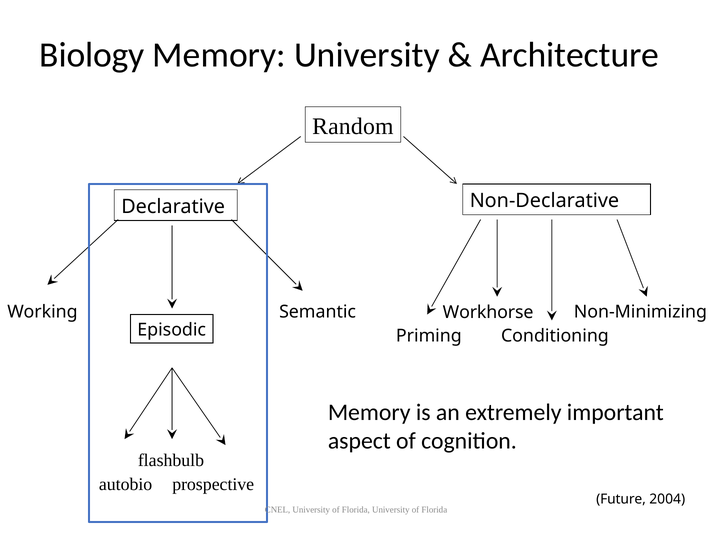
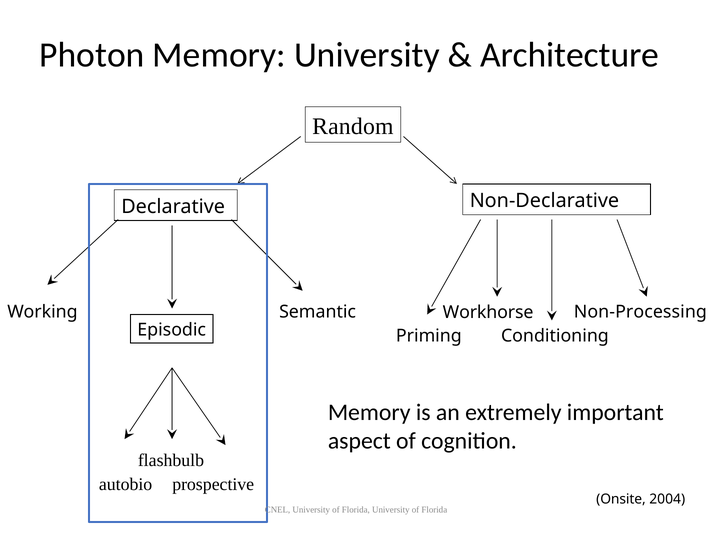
Biology: Biology -> Photon
Non-Minimizing: Non-Minimizing -> Non-Processing
Future: Future -> Onsite
